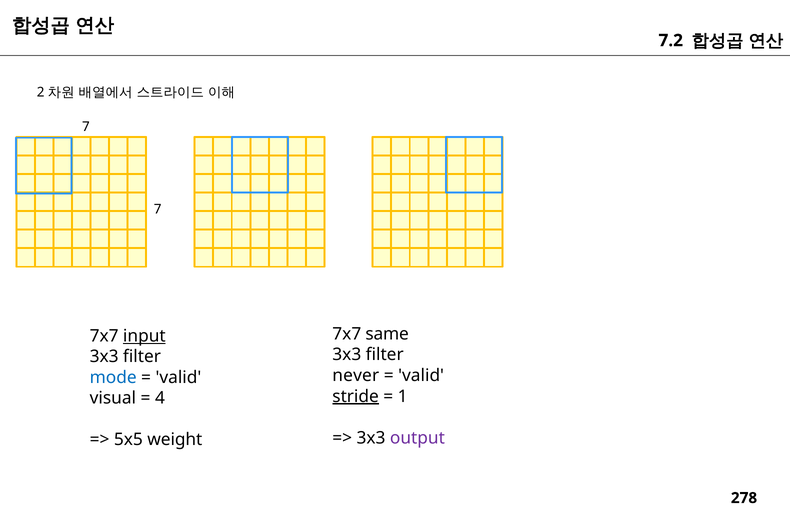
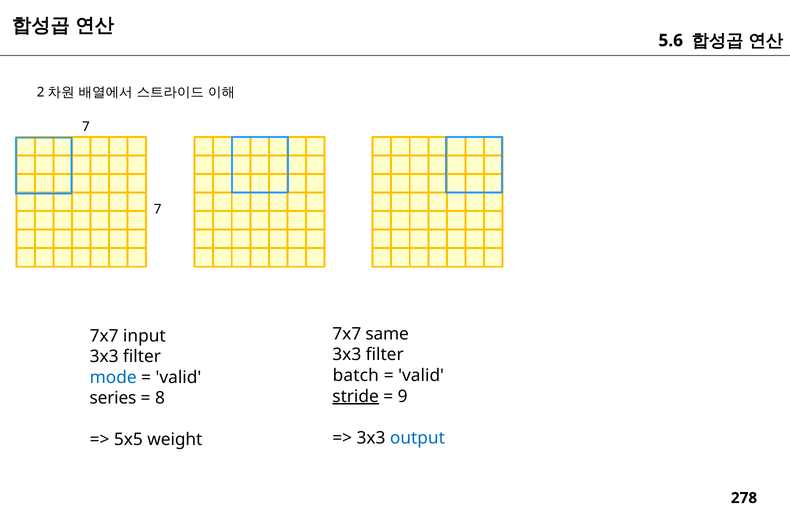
7.2: 7.2 -> 5.6
input underline: present -> none
never: never -> batch
1: 1 -> 9
visual: visual -> series
4: 4 -> 8
output colour: purple -> blue
